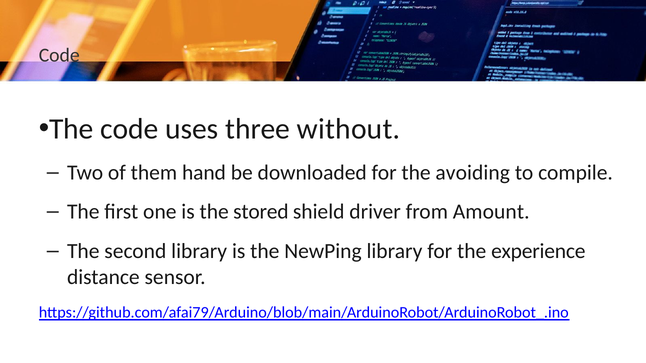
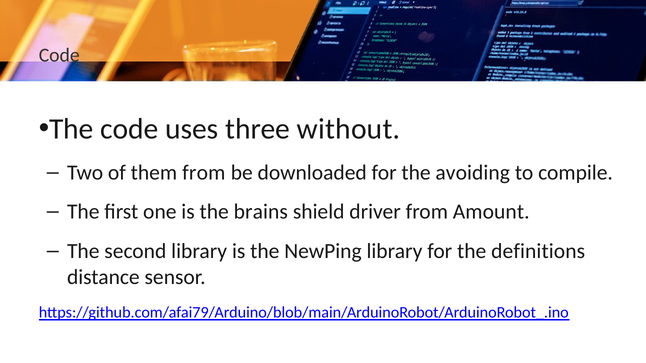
them hand: hand -> from
stored: stored -> brains
experience: experience -> definitions
